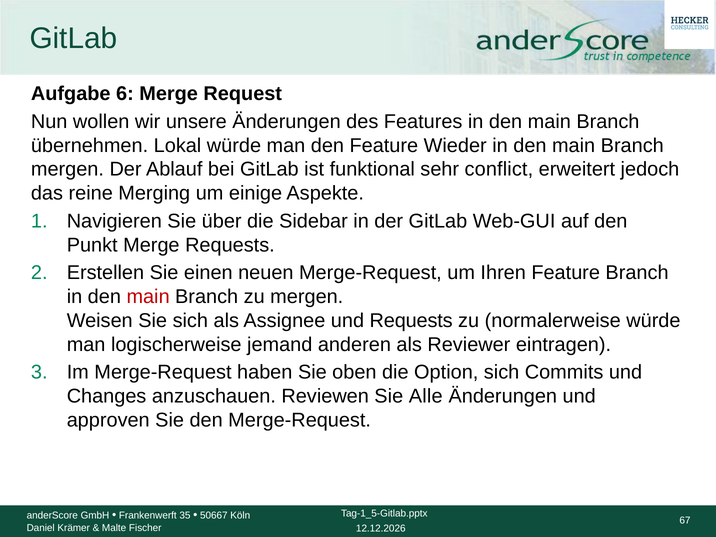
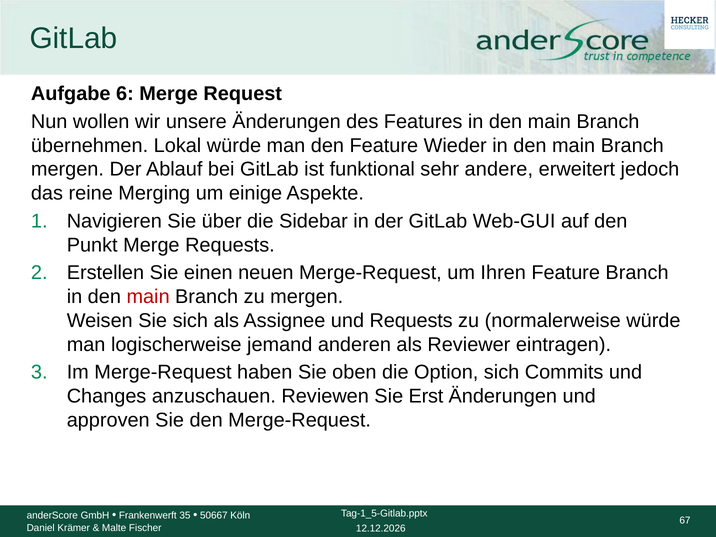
conflict: conflict -> andere
Alle: Alle -> Erst
